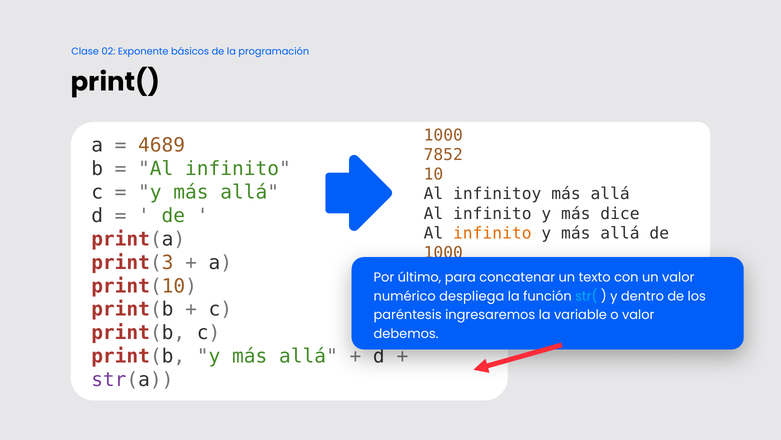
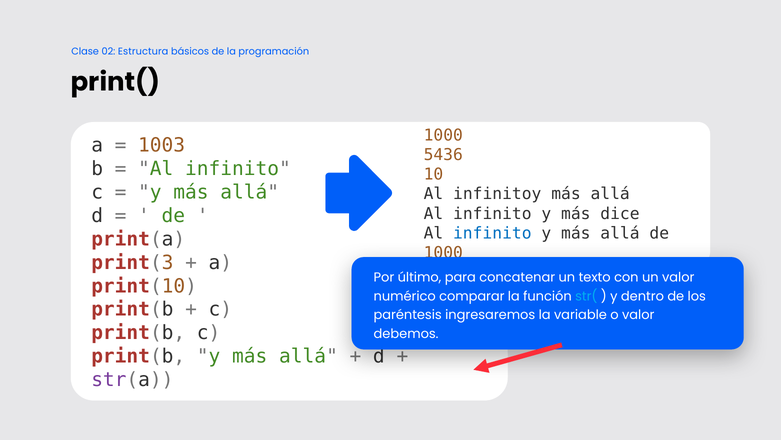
Exponente: Exponente -> Estructura
4689: 4689 -> 1003
7852: 7852 -> 5436
infinito at (492, 233) colour: orange -> blue
despliega: despliega -> comparar
